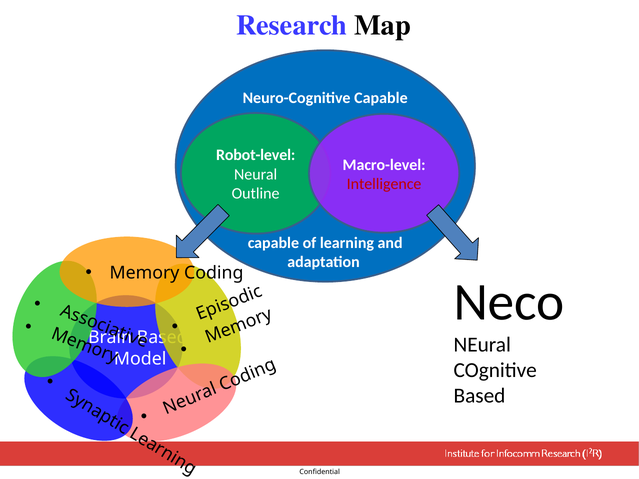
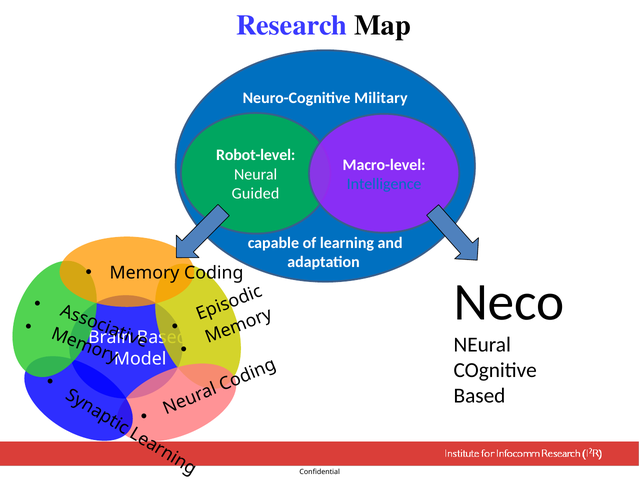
Neuro-Cognitive Capable: Capable -> Military
Intelligence colour: red -> blue
Outline: Outline -> Guided
